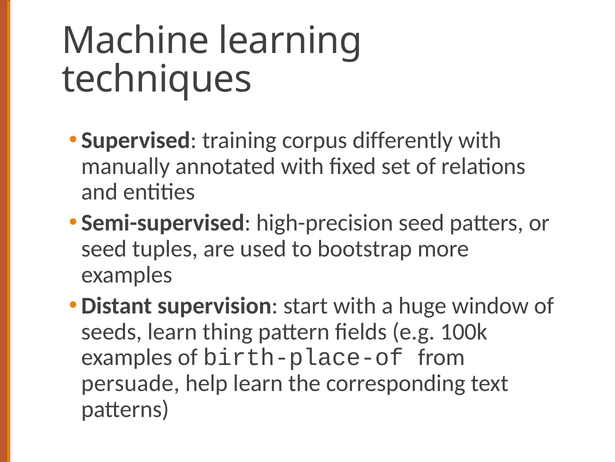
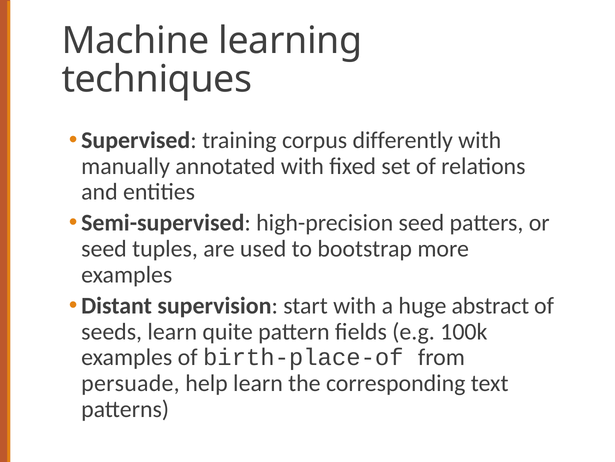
window: window -> abstract
thing: thing -> quite
